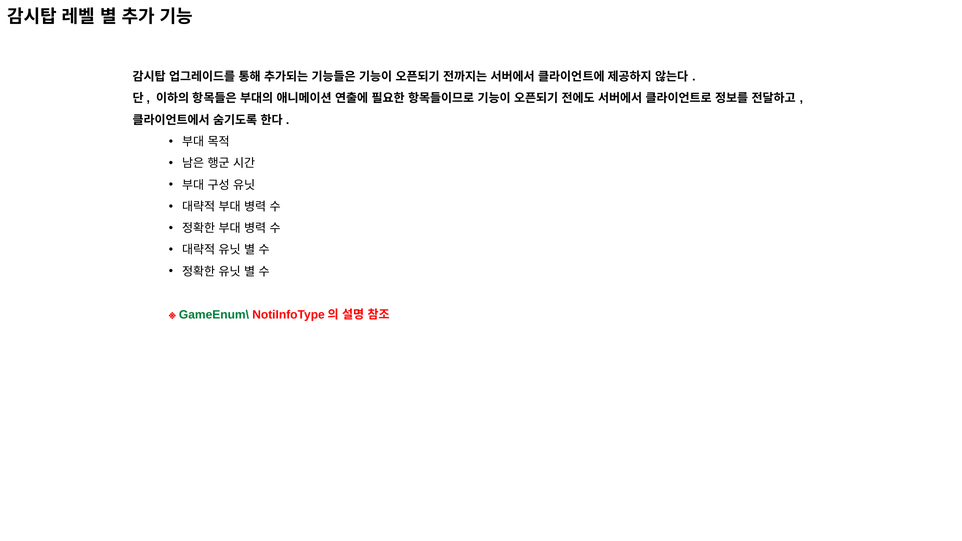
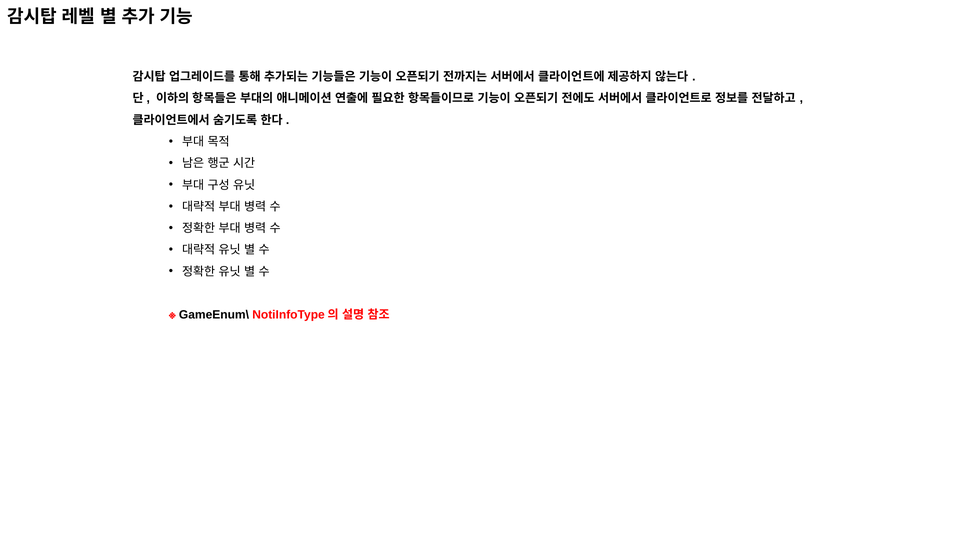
GameEnum\ colour: green -> black
